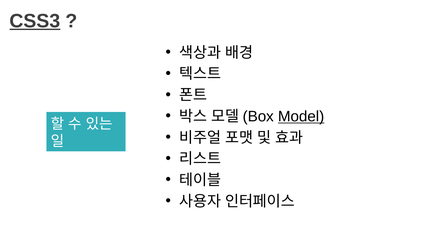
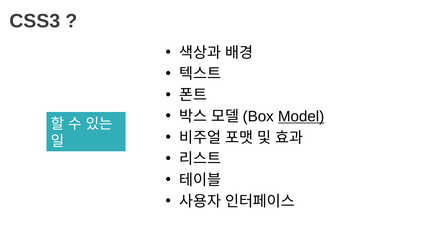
CSS3 underline: present -> none
